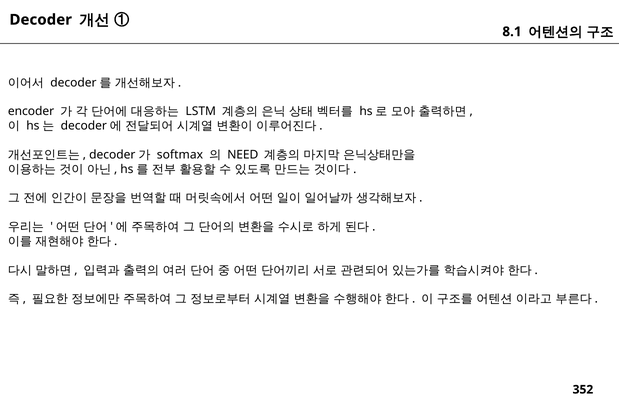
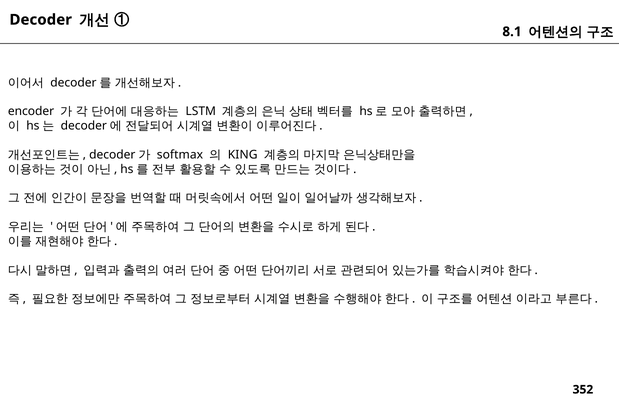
NEED: NEED -> KING
